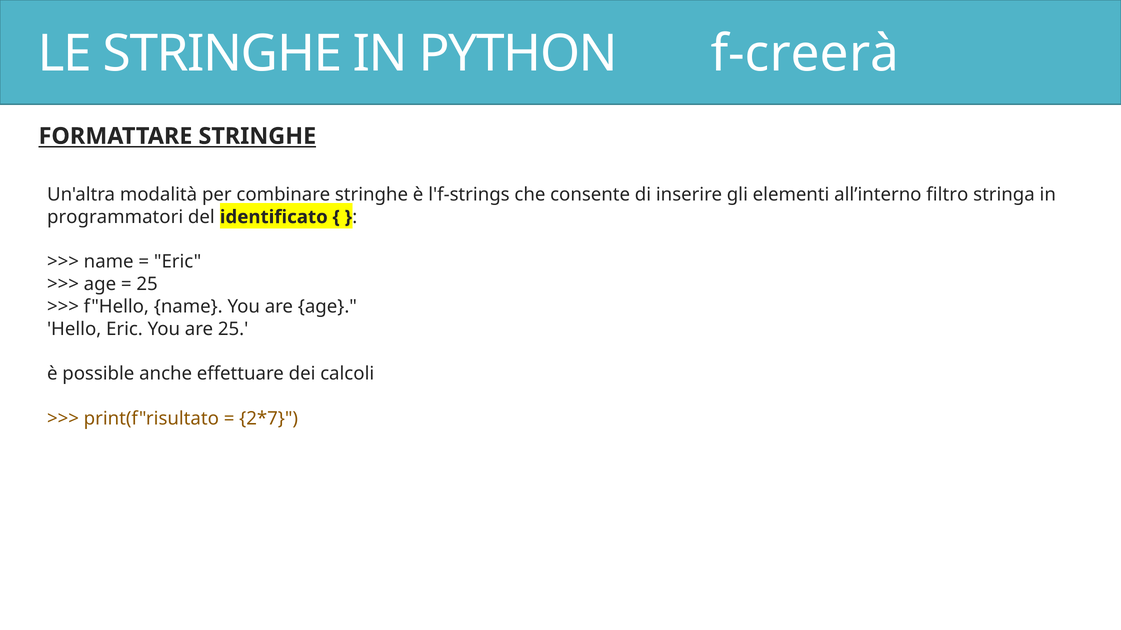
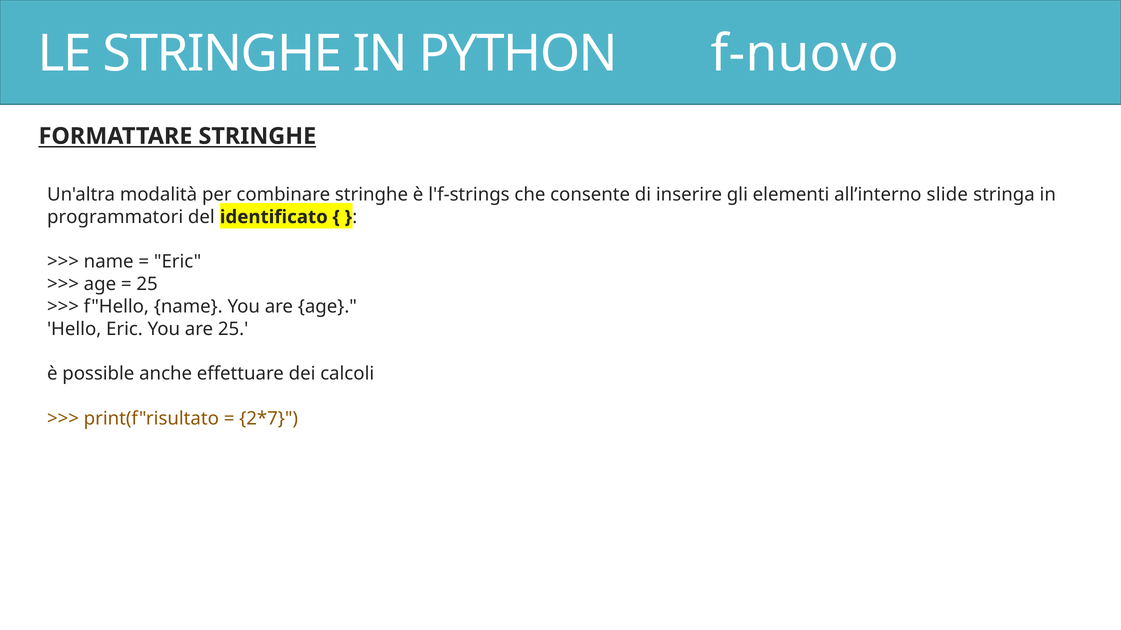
f-creerà: f-creerà -> f-nuovo
filtro: filtro -> slide
